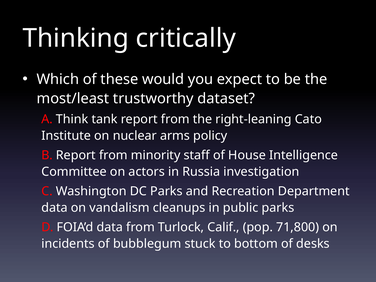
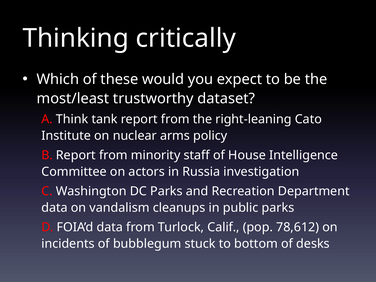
71,800: 71,800 -> 78,612
